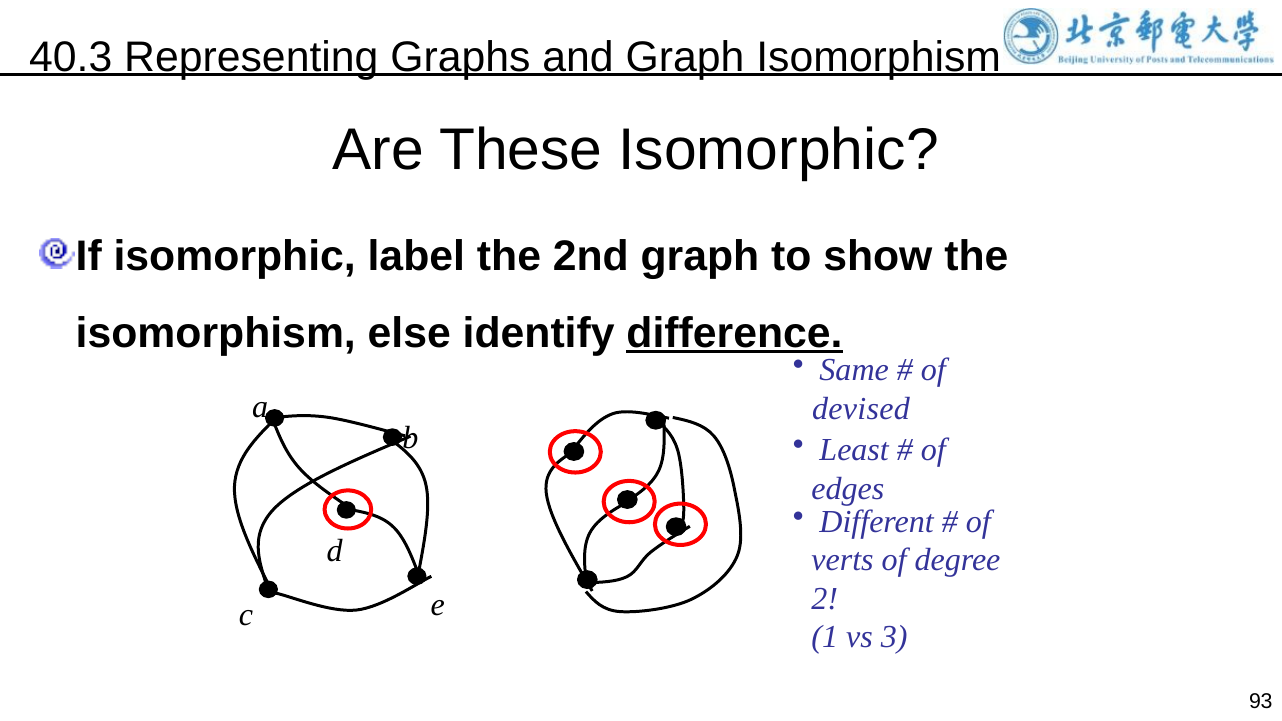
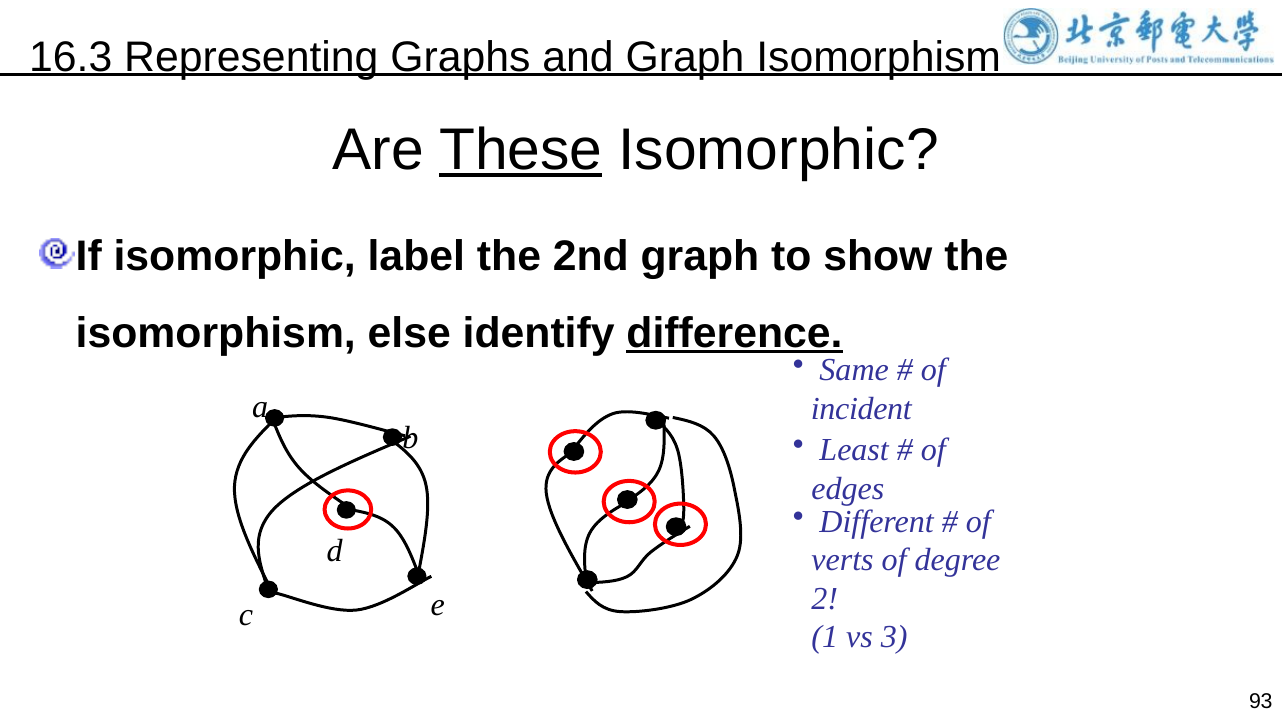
40.3: 40.3 -> 16.3
These underline: none -> present
devised: devised -> incident
